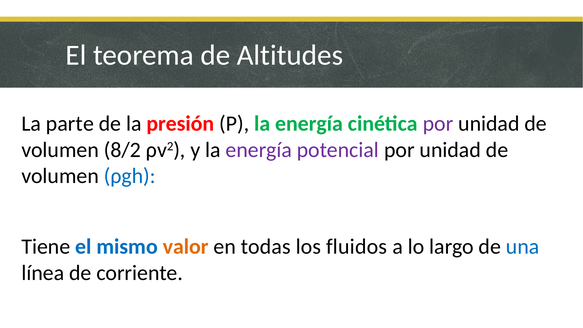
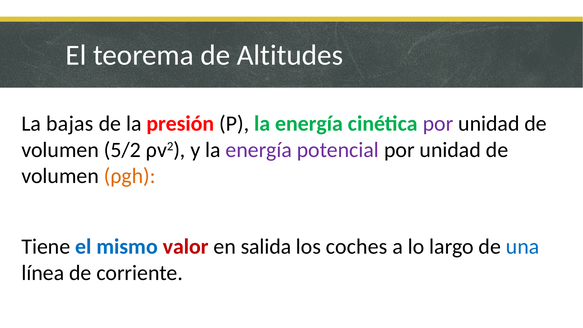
parte: parte -> bajas
8/2: 8/2 -> 5/2
ρgh colour: blue -> orange
valor colour: orange -> red
todas: todas -> salida
fluidos: fluidos -> coches
